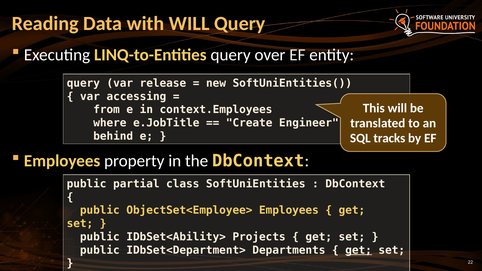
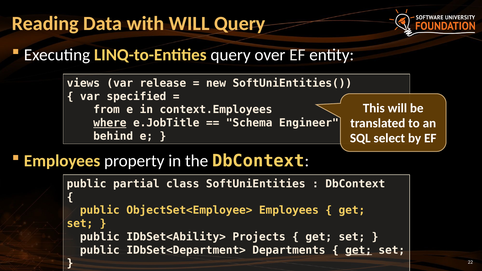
query at (83, 83): query -> views
accessing: accessing -> specified
where underline: none -> present
Create: Create -> Schema
tracks: tracks -> select
